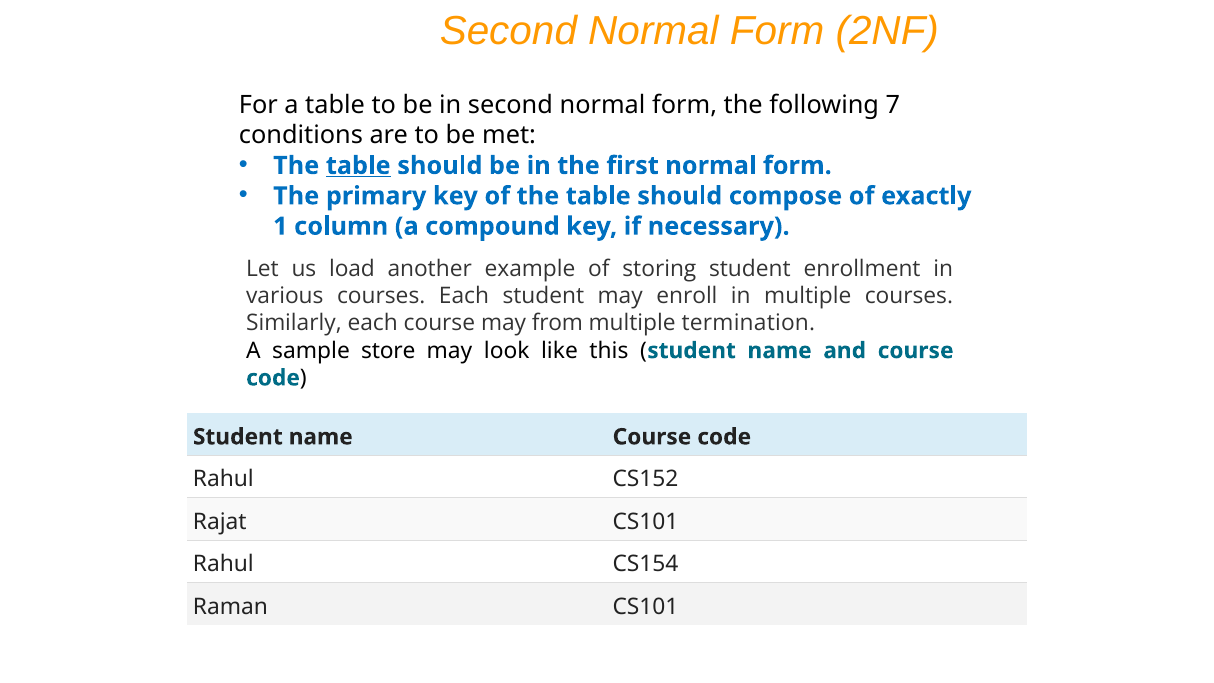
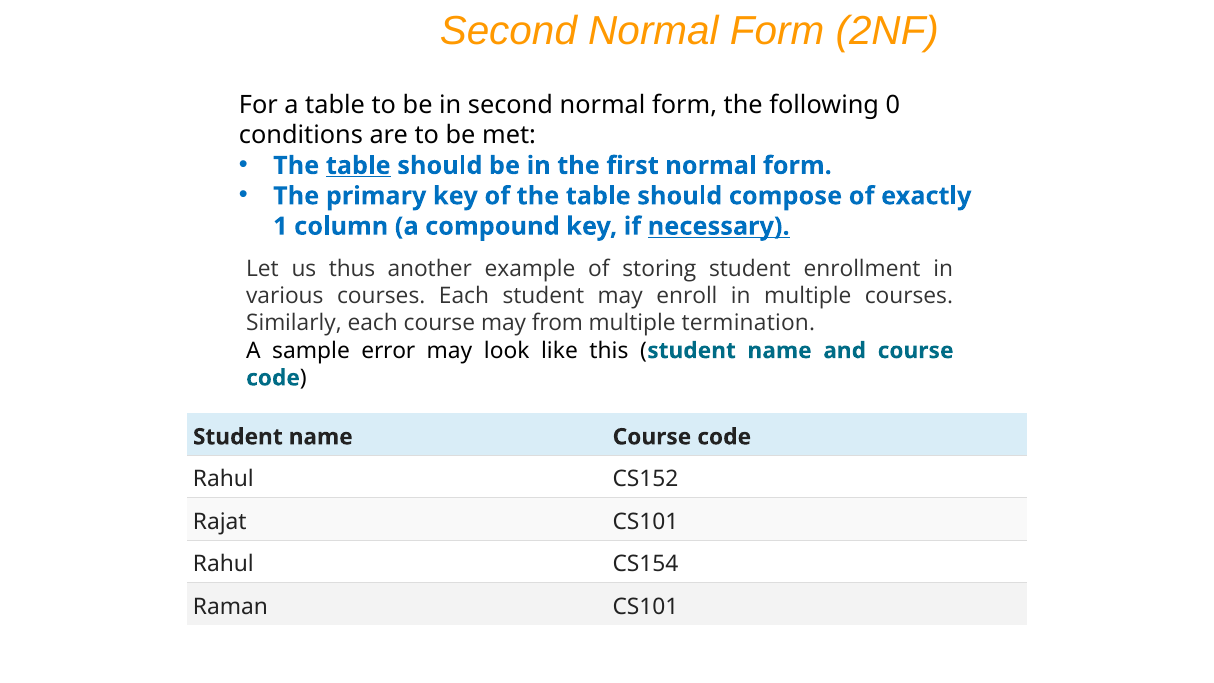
7: 7 -> 0
necessary underline: none -> present
load: load -> thus
store: store -> error
